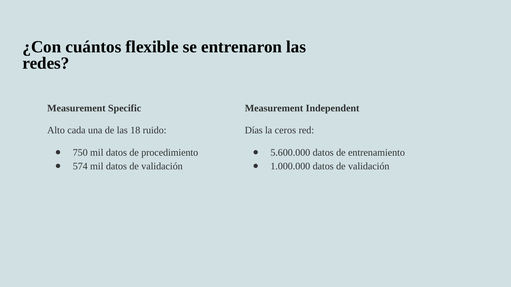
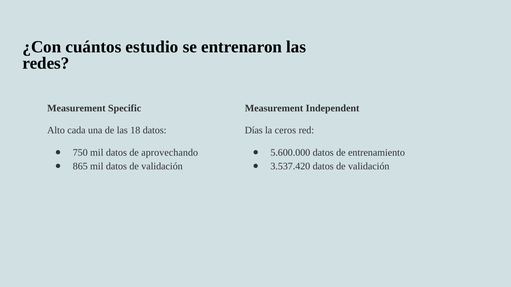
flexible: flexible -> estudio
18 ruido: ruido -> datos
procedimiento: procedimiento -> aprovechando
574: 574 -> 865
1.000.000: 1.000.000 -> 3.537.420
